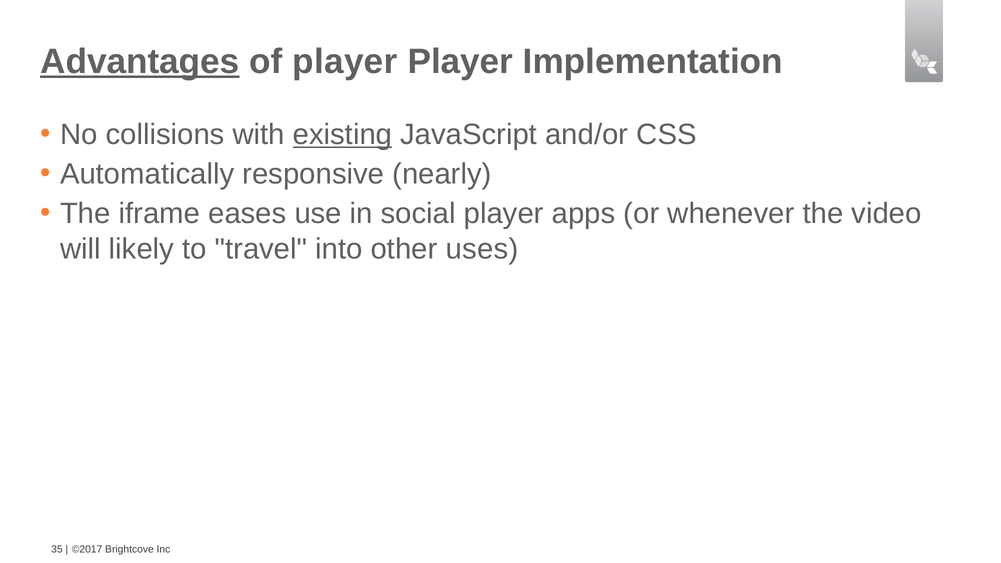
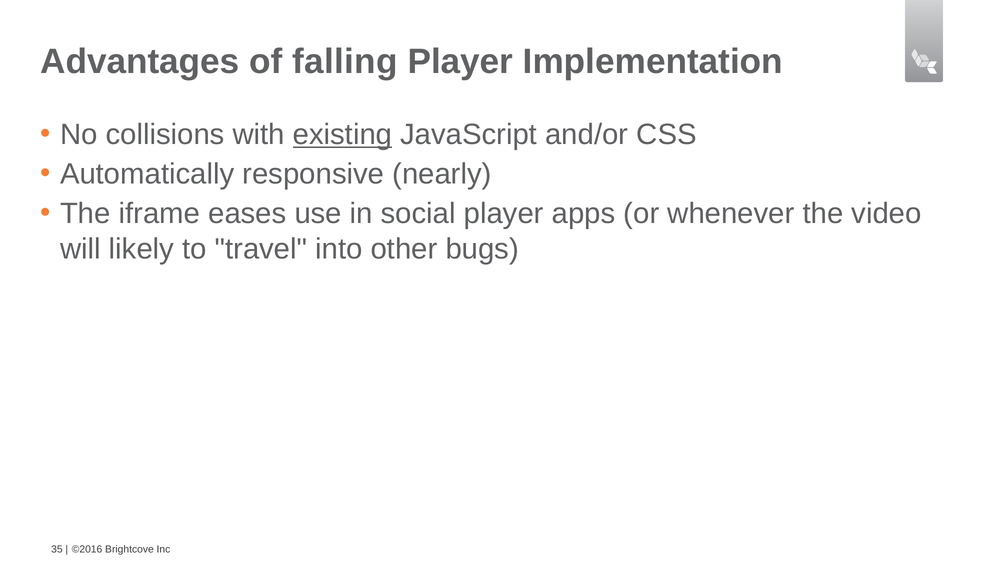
Advantages underline: present -> none
of player: player -> falling
uses: uses -> bugs
©2017: ©2017 -> ©2016
